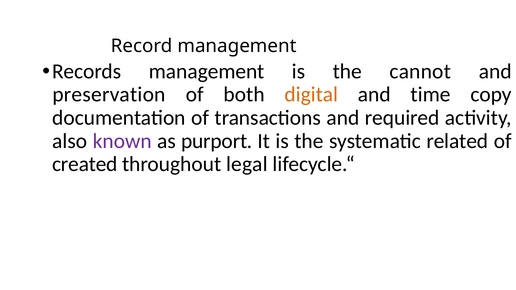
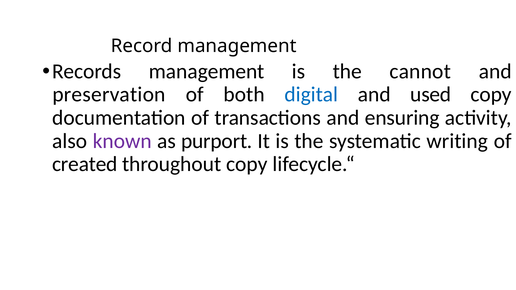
digital colour: orange -> blue
time: time -> used
required: required -> ensuring
related: related -> writing
throughout legal: legal -> copy
